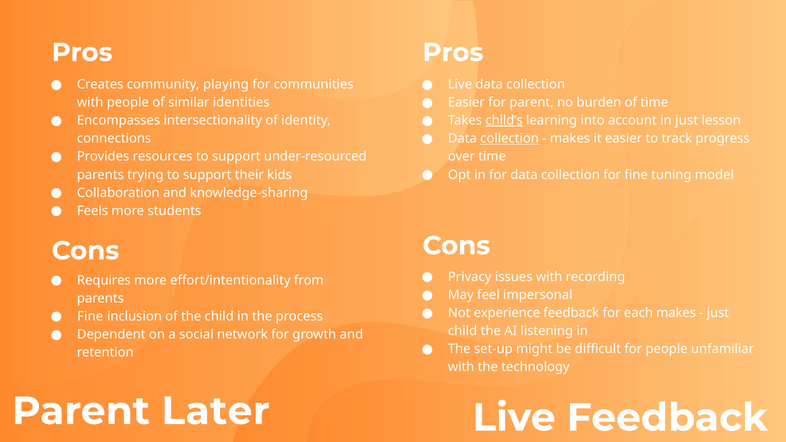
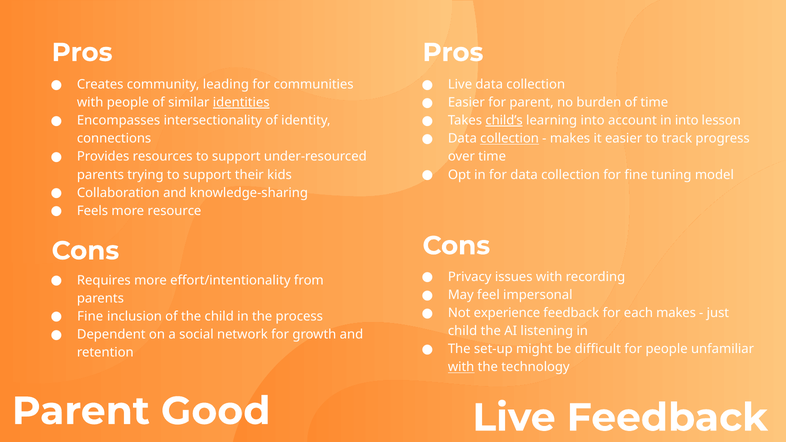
playing: playing -> leading
identities underline: none -> present
in just: just -> into
students: students -> resource
with at (461, 367) underline: none -> present
Later: Later -> Good
